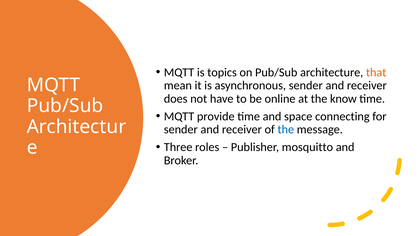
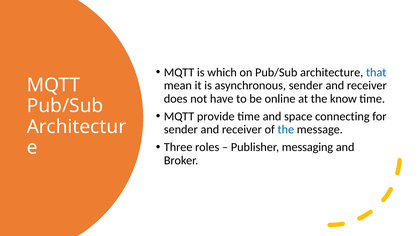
topics: topics -> which
that colour: orange -> blue
mosquitto: mosquitto -> messaging
